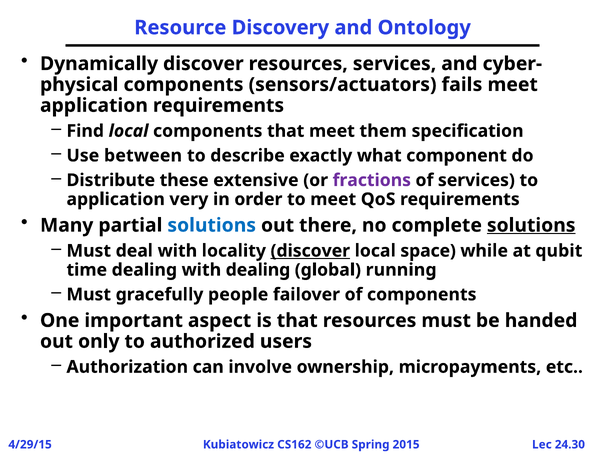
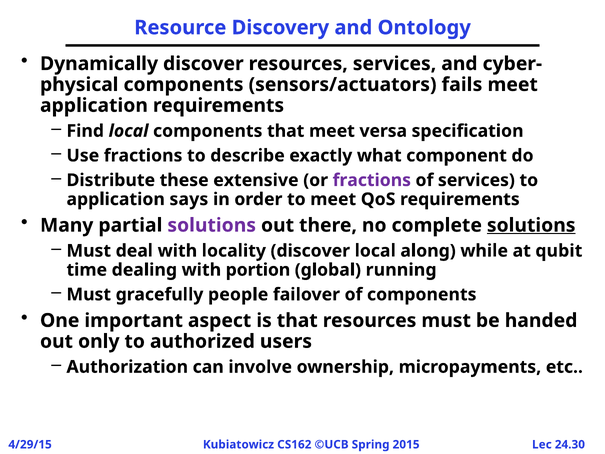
them: them -> versa
Use between: between -> fractions
very: very -> says
solutions at (212, 225) colour: blue -> purple
discover at (310, 251) underline: present -> none
space: space -> along
with dealing: dealing -> portion
